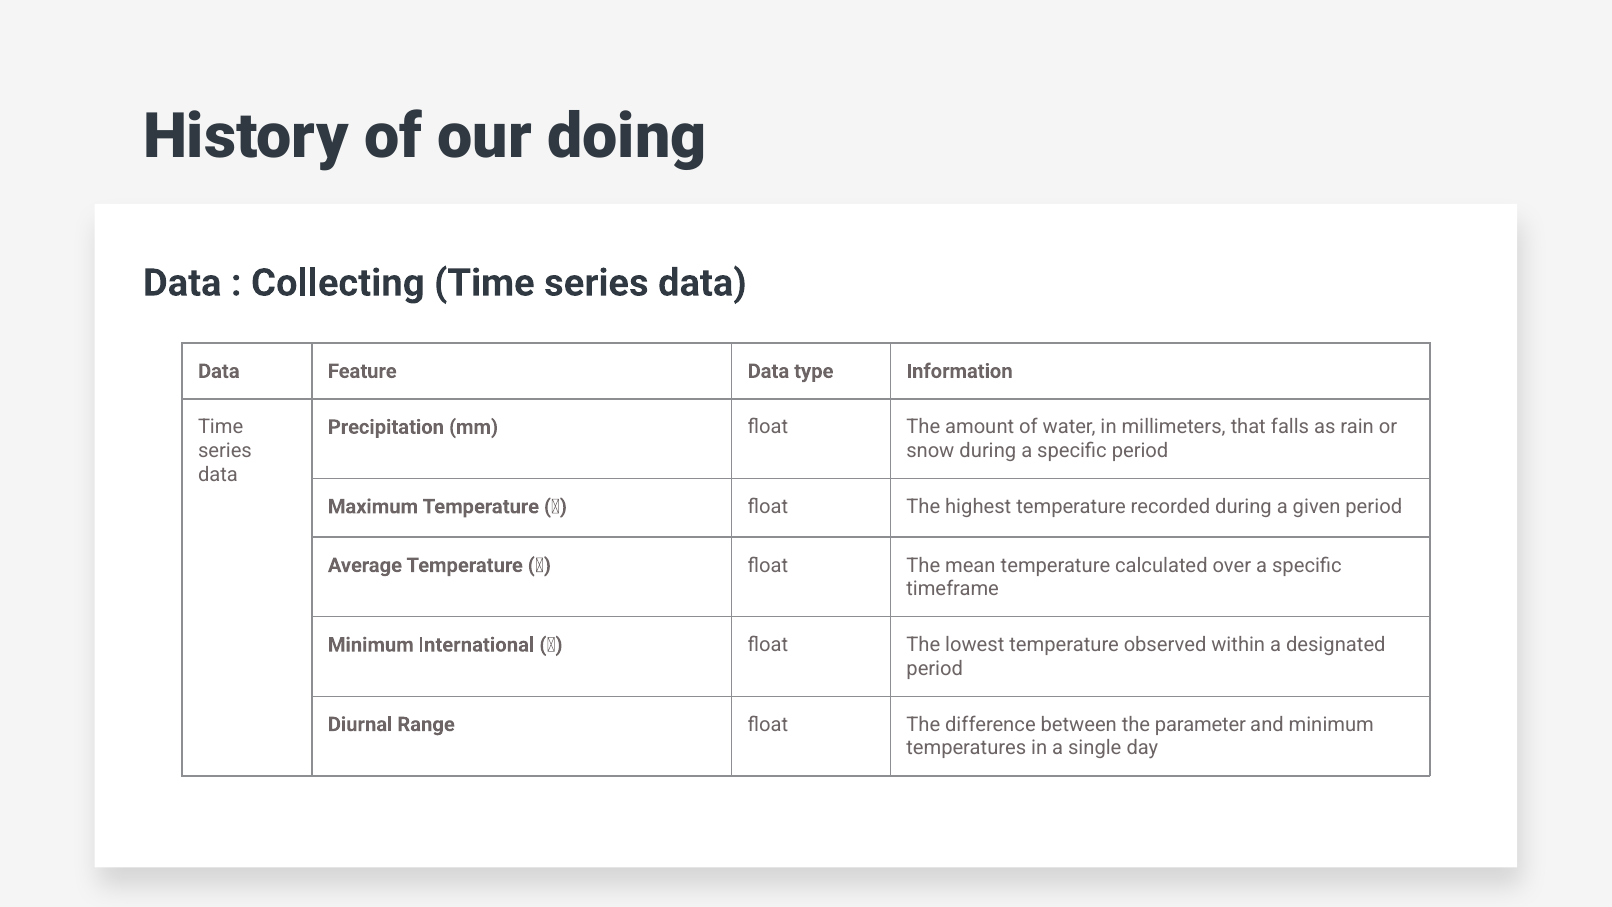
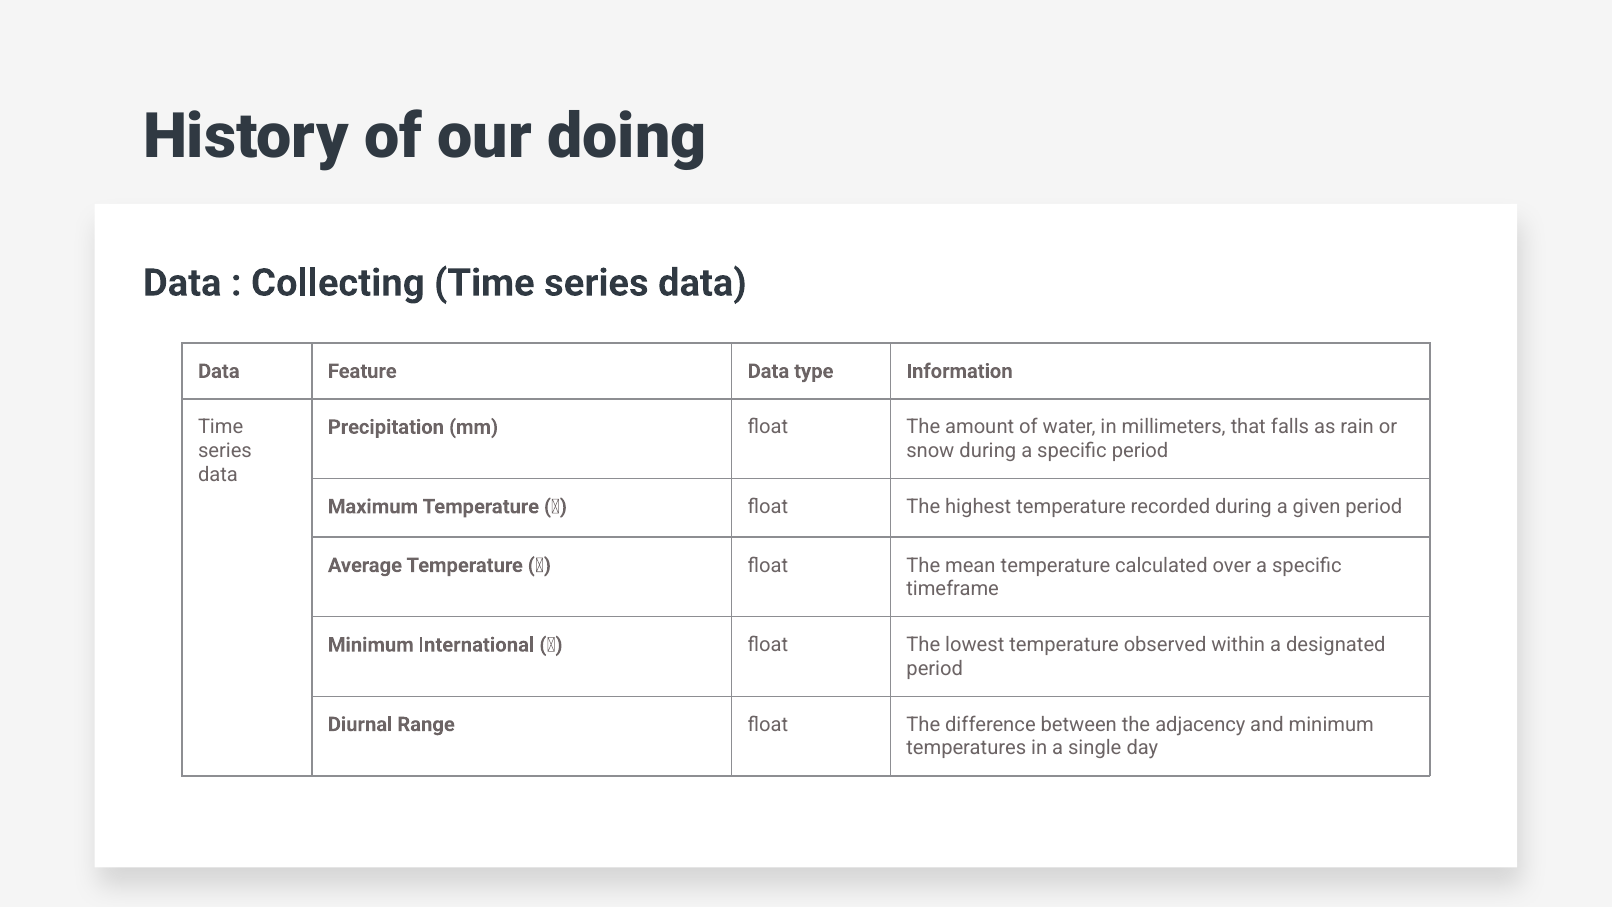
parameter: parameter -> adjacency
